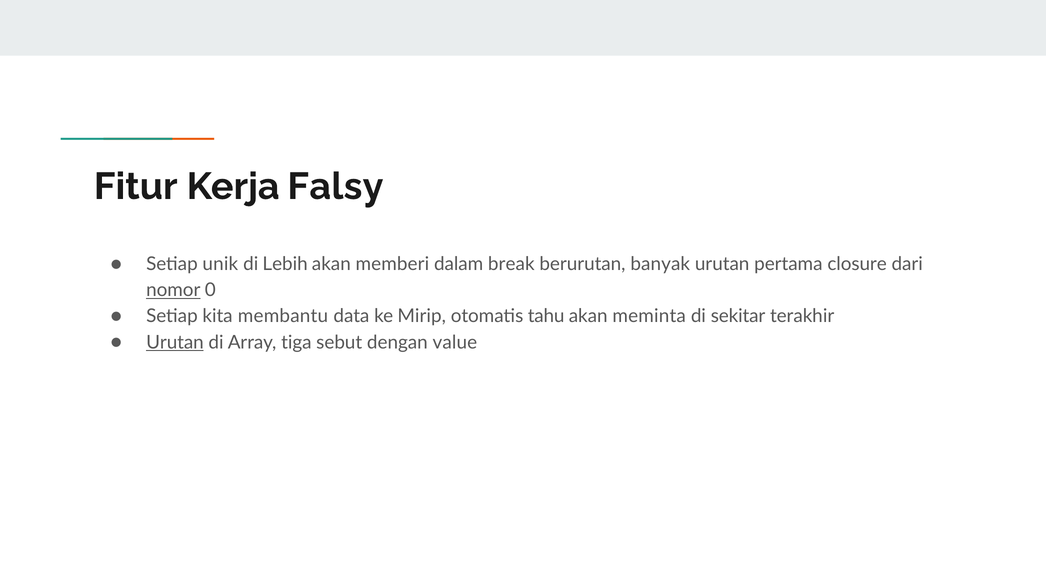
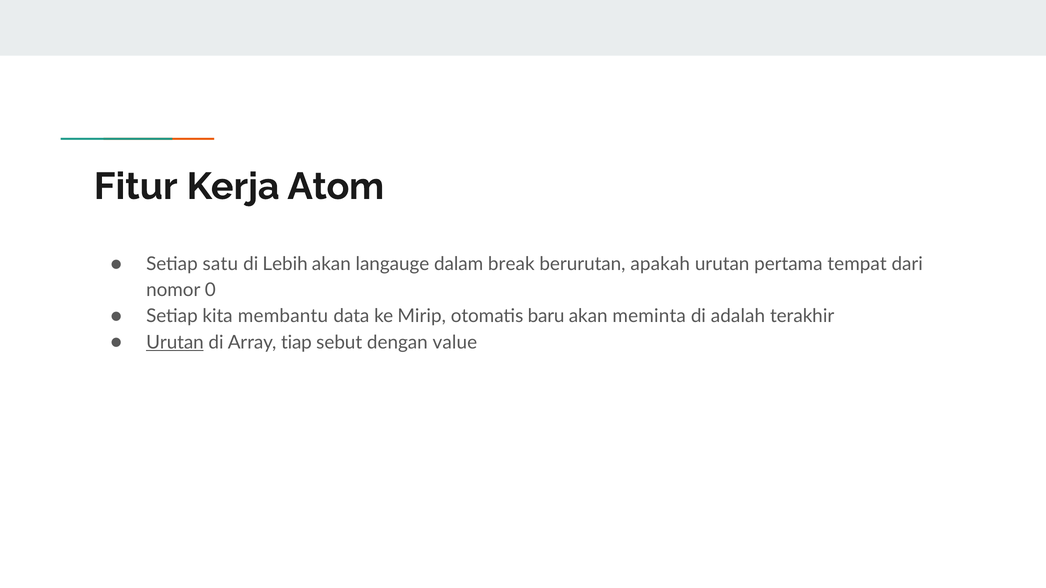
Falsy: Falsy -> Atom
unik: unik -> satu
memberi: memberi -> langauge
banyak: banyak -> apakah
closure: closure -> tempat
nomor underline: present -> none
tahu: tahu -> baru
sekitar: sekitar -> adalah
tiga: tiga -> tiap
